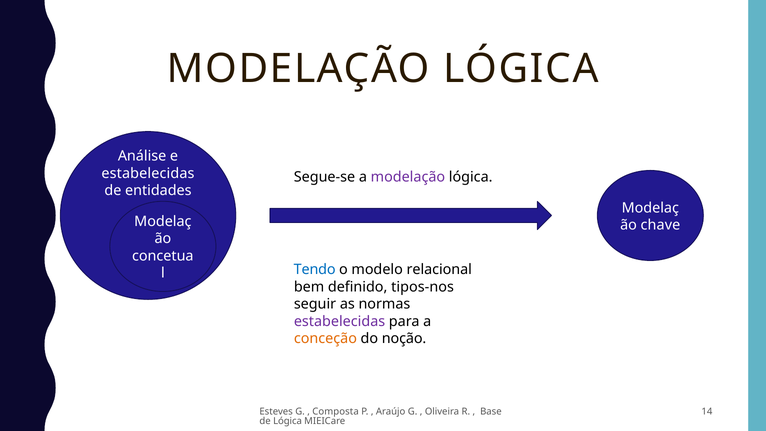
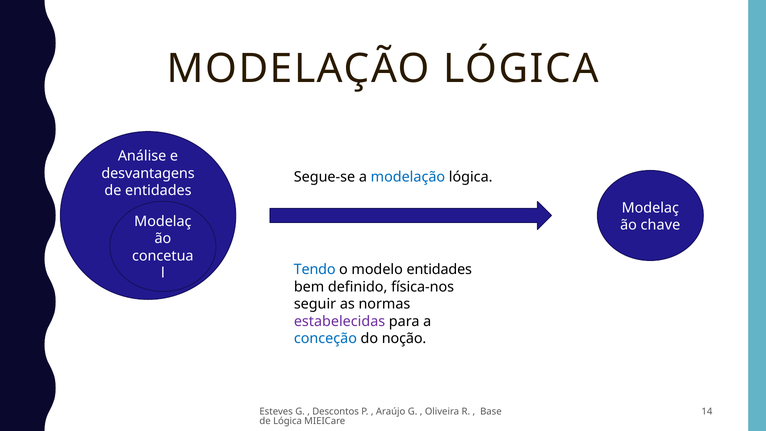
estabelecidas at (148, 173): estabelecidas -> desvantagens
modelação at (408, 177) colour: purple -> blue
modelo relacional: relacional -> entidades
tipos-nos: tipos-nos -> física-nos
conceção colour: orange -> blue
Composta: Composta -> Descontos
